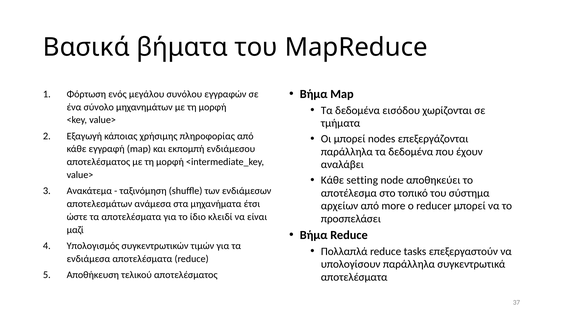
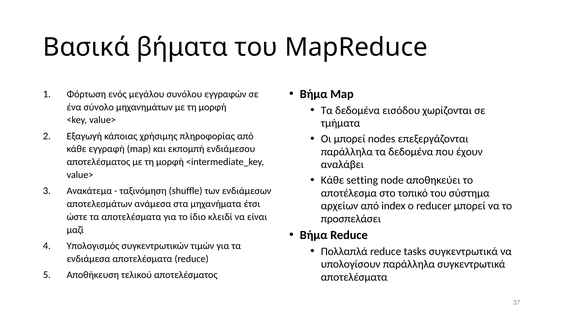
more: more -> index
tasks επεξεργαστούν: επεξεργαστούν -> συγκεντρωτικά
